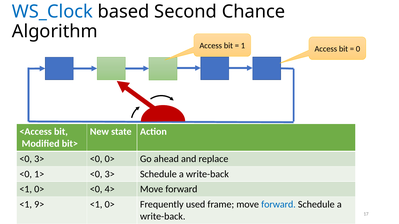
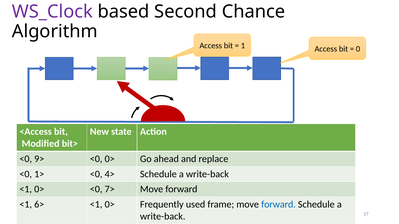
WS_Clock colour: blue -> purple
3> at (39, 159): 3> -> 9>
1> <0 3>: 3> -> 4>
4>: 4> -> 7>
9>: 9> -> 6>
